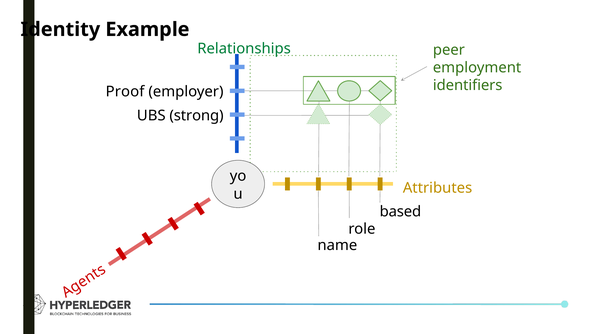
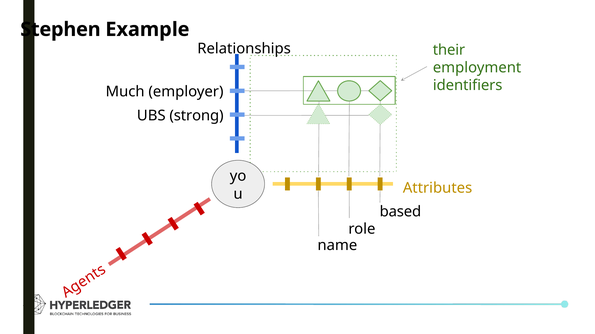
Identity: Identity -> Stephen
Relationships colour: green -> black
peer: peer -> their
Proof: Proof -> Much
